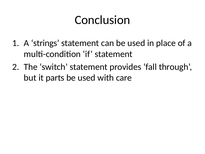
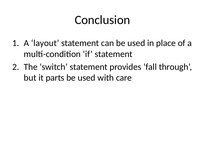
strings: strings -> layout
